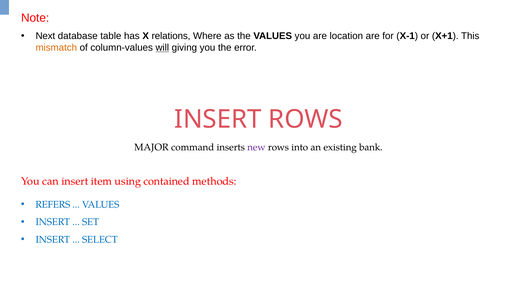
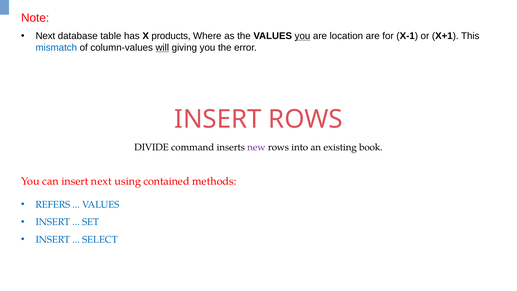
relations: relations -> products
you at (302, 36) underline: none -> present
mismatch colour: orange -> blue
MAJOR: MAJOR -> DIVIDE
bank: bank -> book
insert item: item -> next
